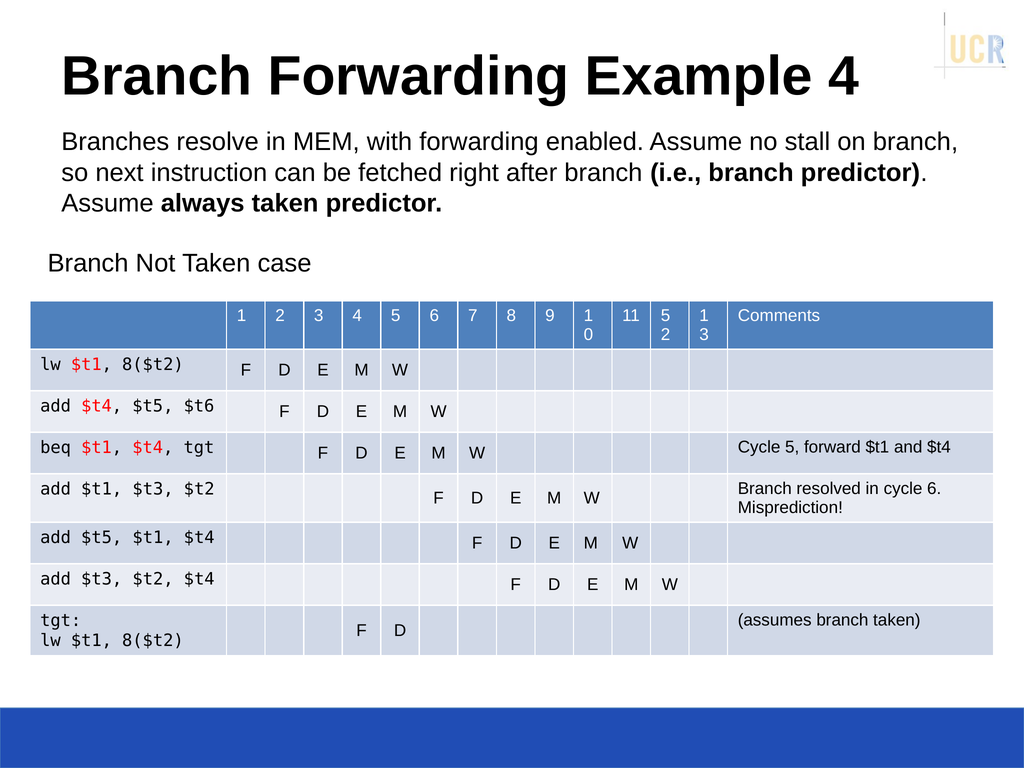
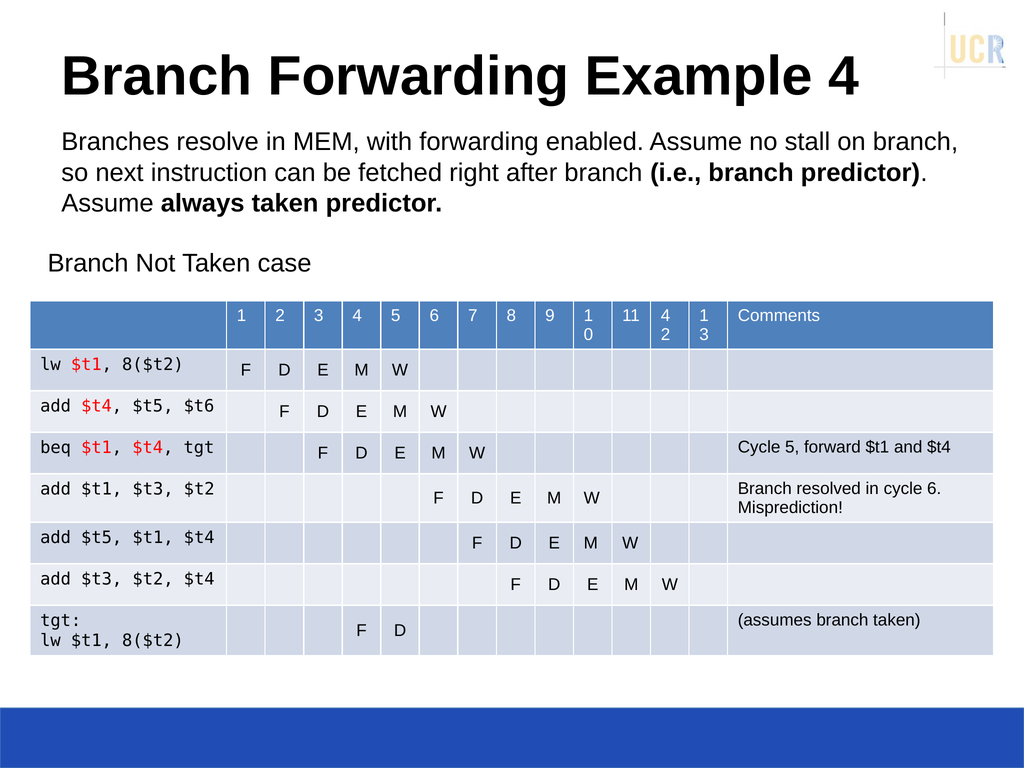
11 5: 5 -> 4
